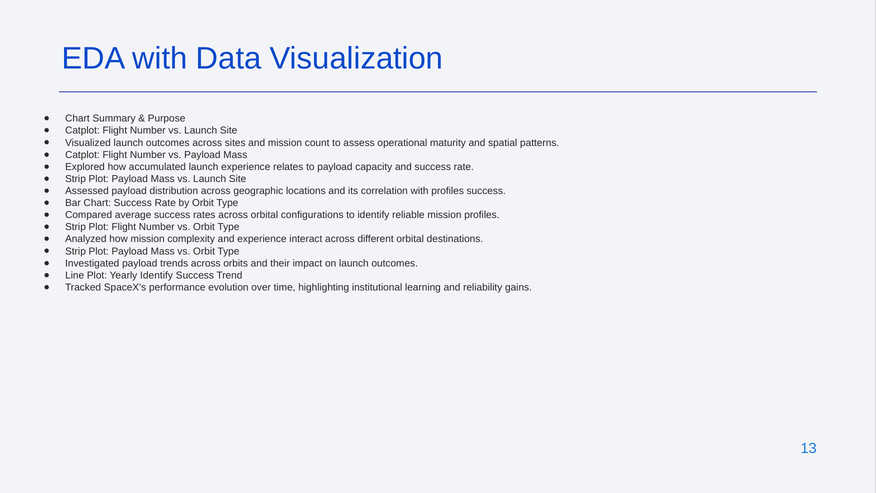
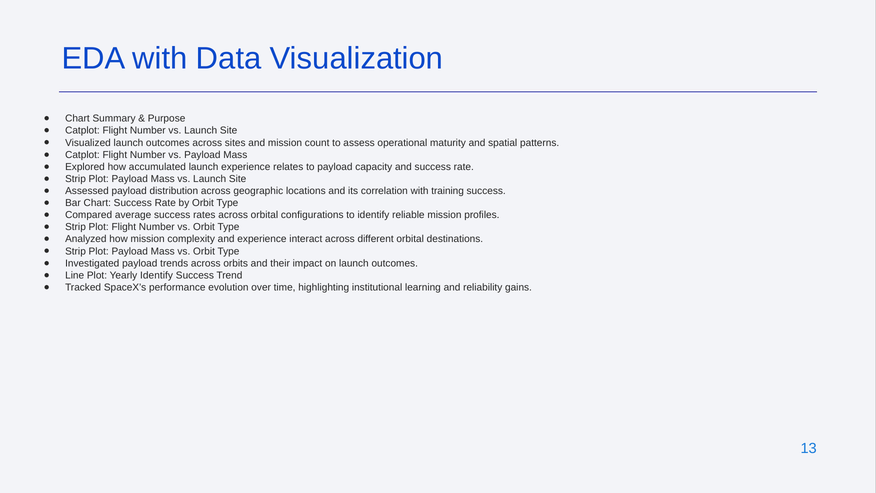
with profiles: profiles -> training
